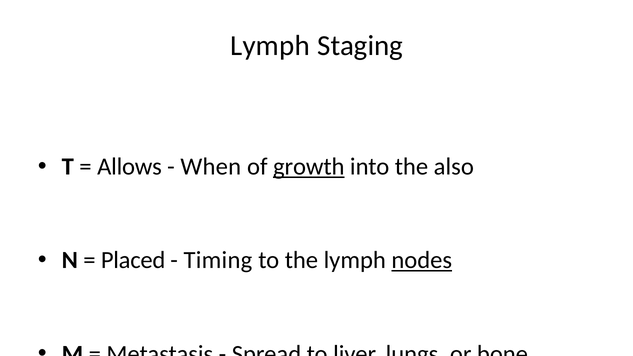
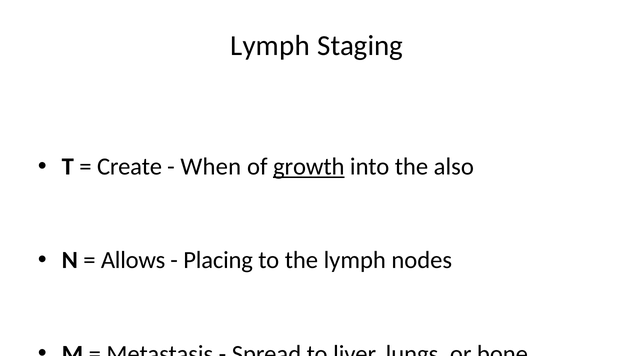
Allows: Allows -> Create
Placed: Placed -> Allows
Timing: Timing -> Placing
nodes underline: present -> none
